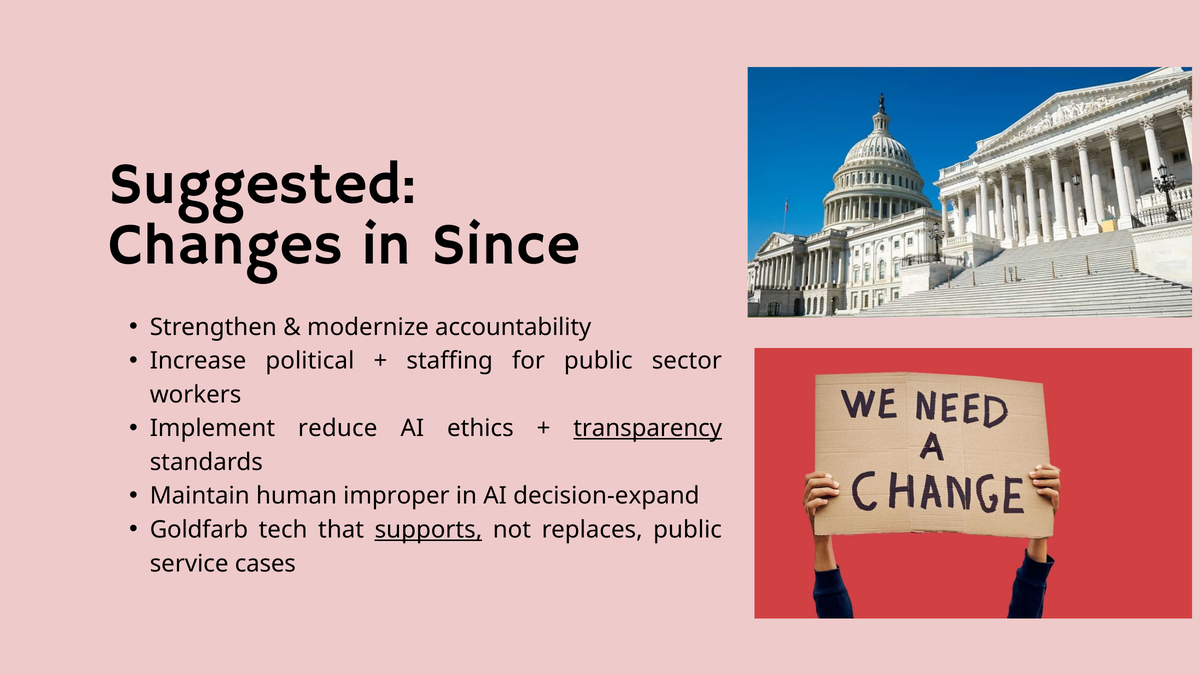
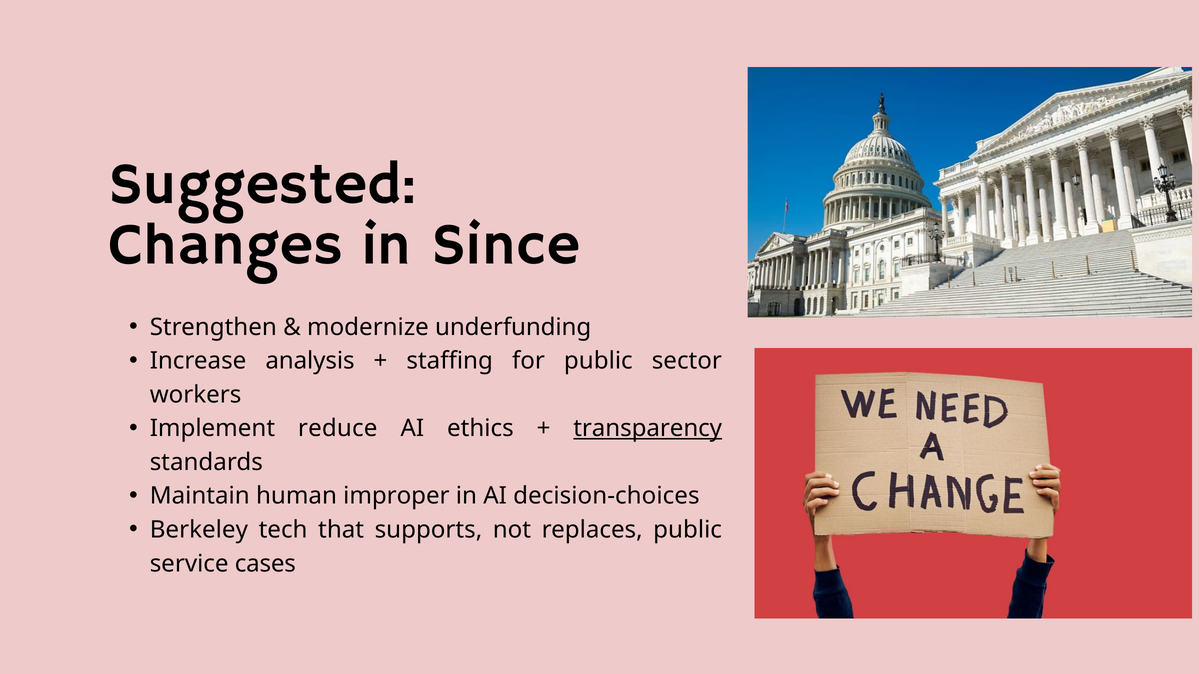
accountability: accountability -> underfunding
political: political -> analysis
decision-expand: decision-expand -> decision-choices
Goldfarb: Goldfarb -> Berkeley
supports underline: present -> none
